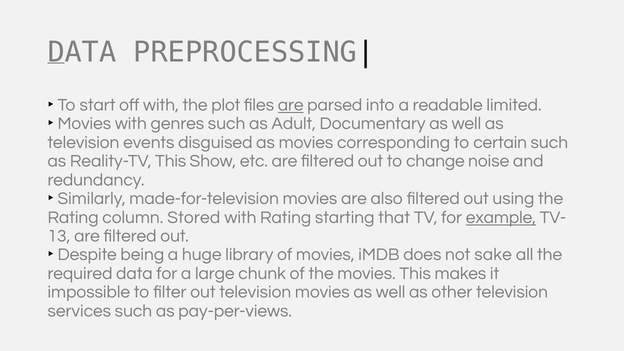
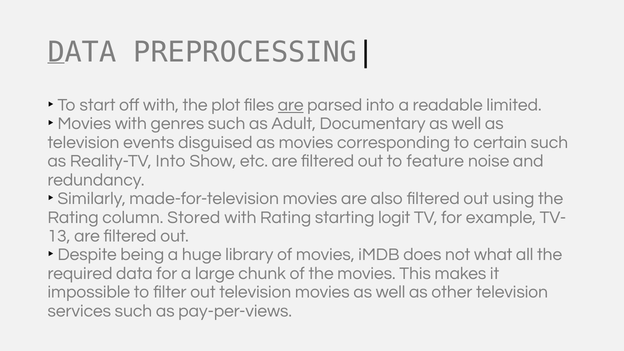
Reality-TV This: This -> Into
change: change -> feature
that: that -> logit
example underline: present -> none
sake: sake -> what
